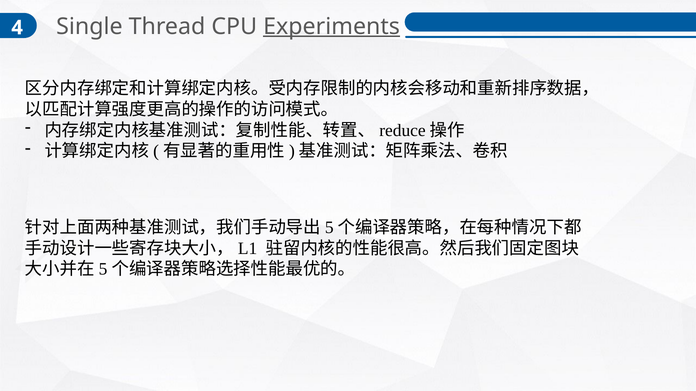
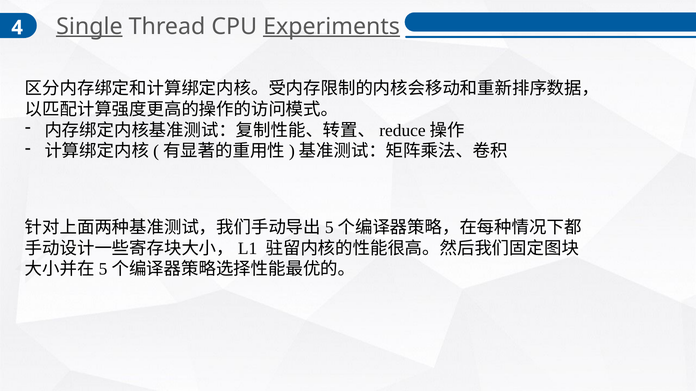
Single underline: none -> present
